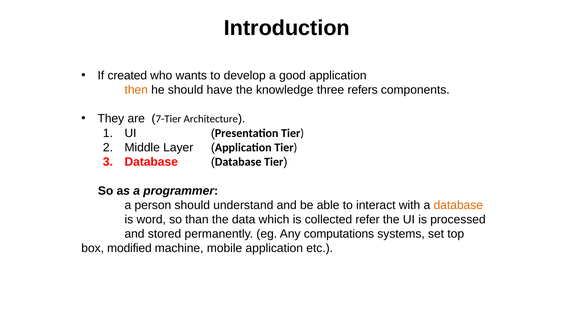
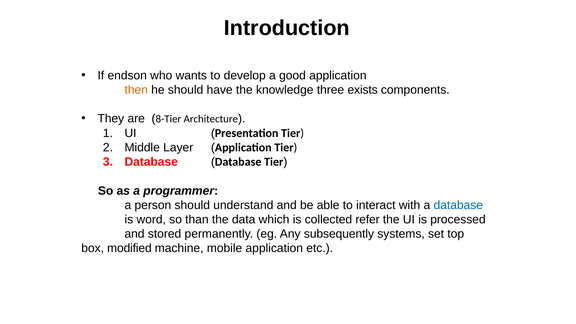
created: created -> endson
refers: refers -> exists
7-Tier: 7-Tier -> 8-Tier
database at (458, 205) colour: orange -> blue
computations: computations -> subsequently
